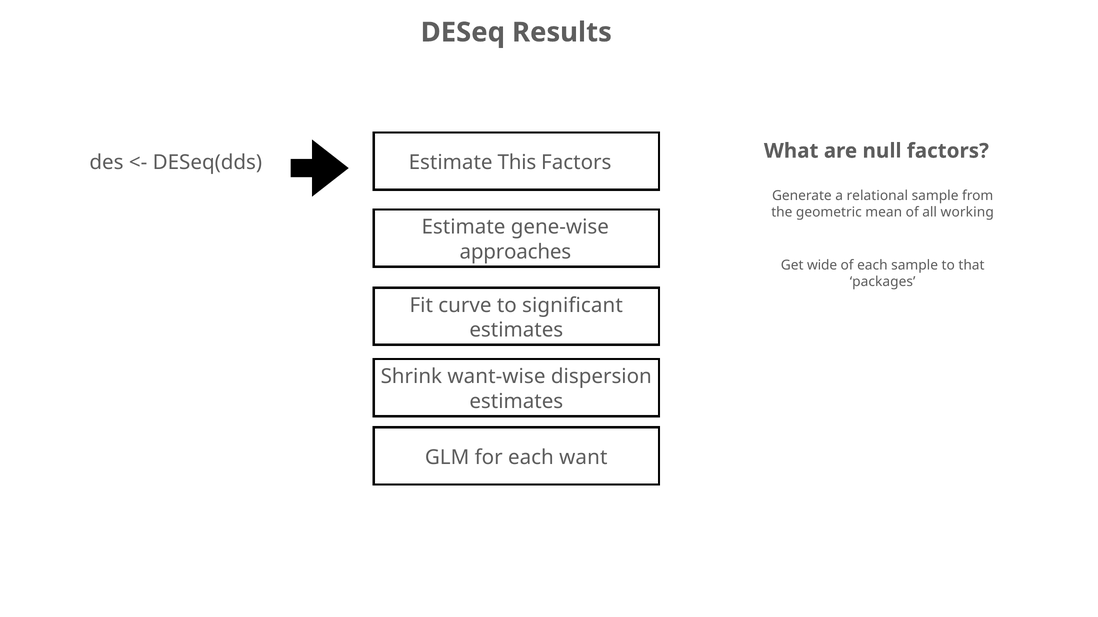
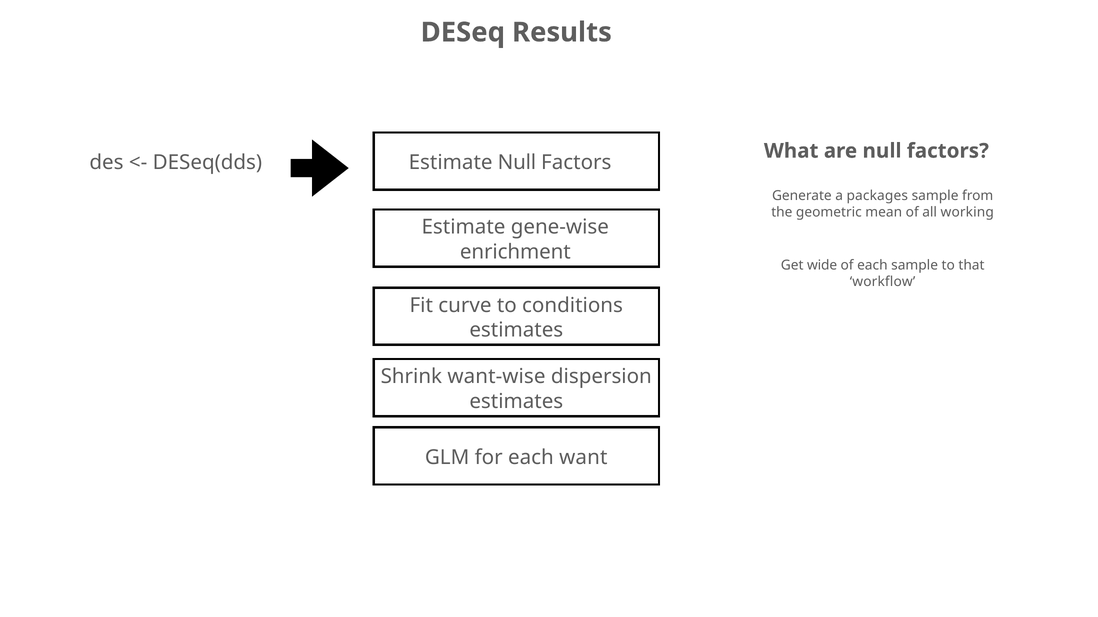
Estimate This: This -> Null
relational: relational -> packages
approaches: approaches -> enrichment
packages: packages -> workflow
significant: significant -> conditions
